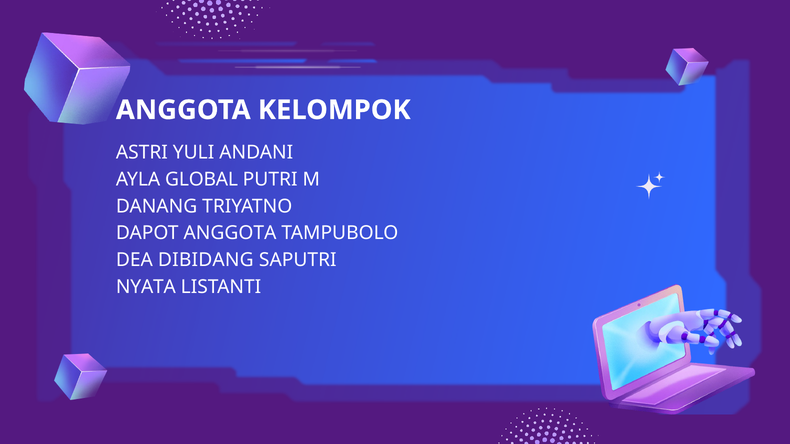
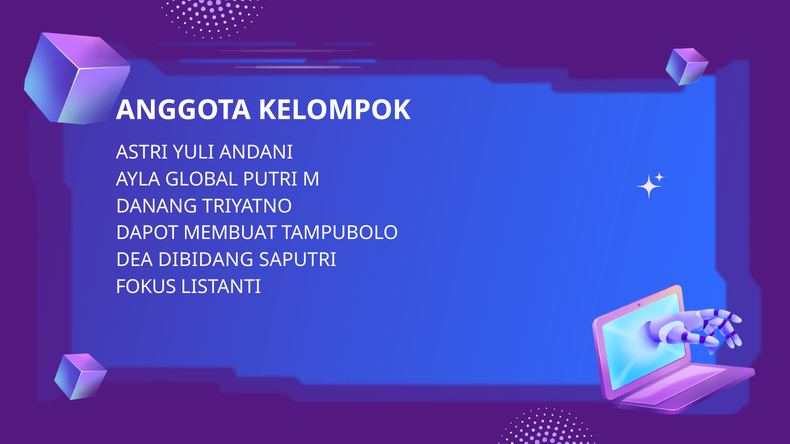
DAPOT ANGGOTA: ANGGOTA -> MEMBUAT
NYATA: NYATA -> FOKUS
